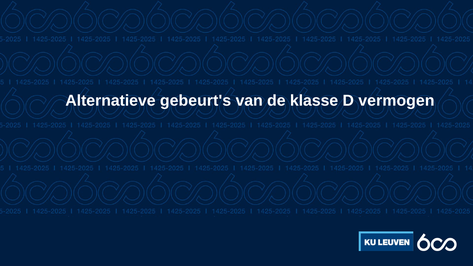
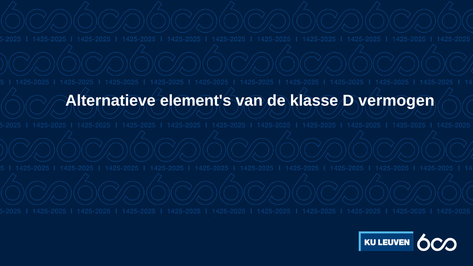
gebeurt's: gebeurt's -> element's
